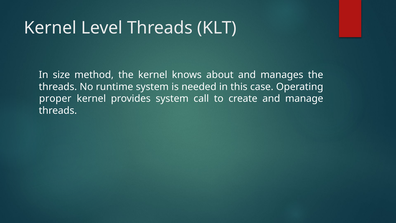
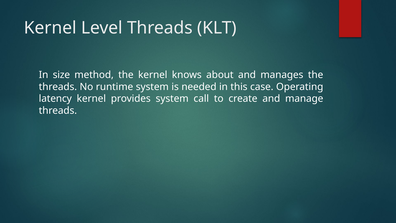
proper: proper -> latency
